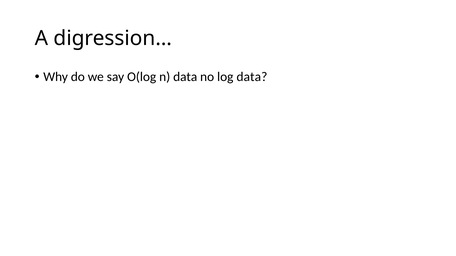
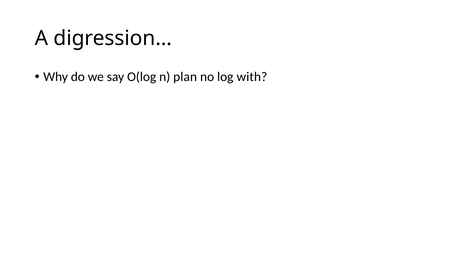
n data: data -> plan
log data: data -> with
